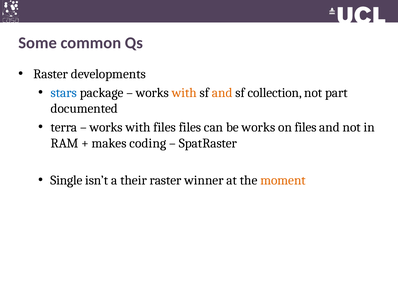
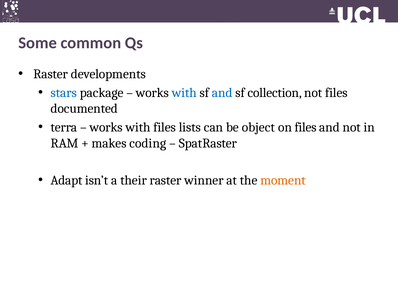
with at (184, 92) colour: orange -> blue
and at (222, 92) colour: orange -> blue
not part: part -> files
files files: files -> lists
be works: works -> object
Single: Single -> Adapt
